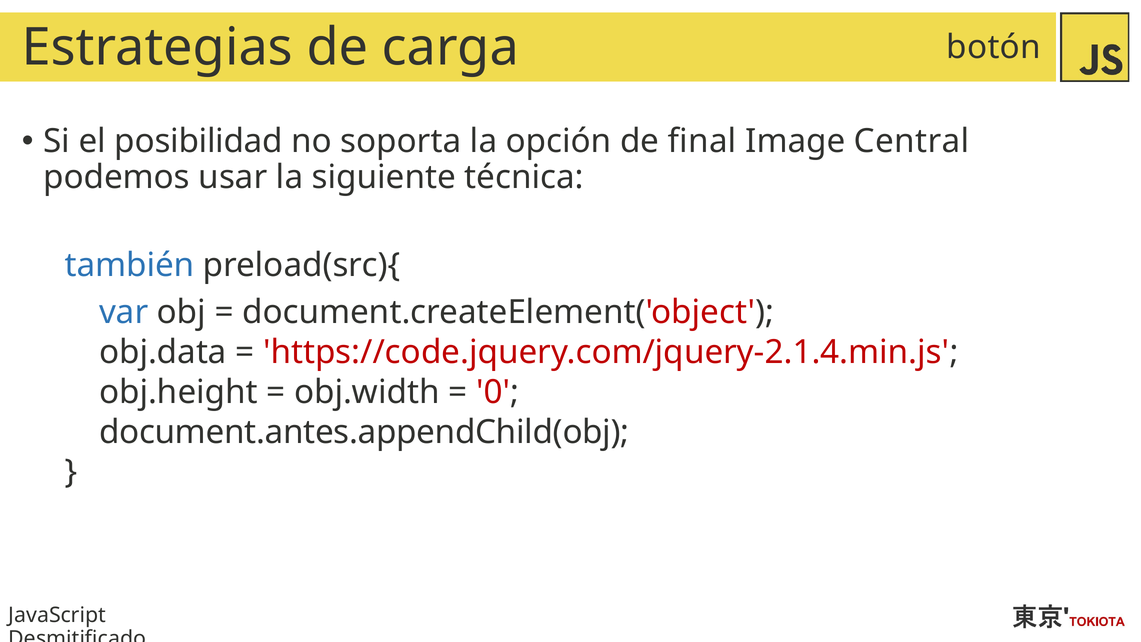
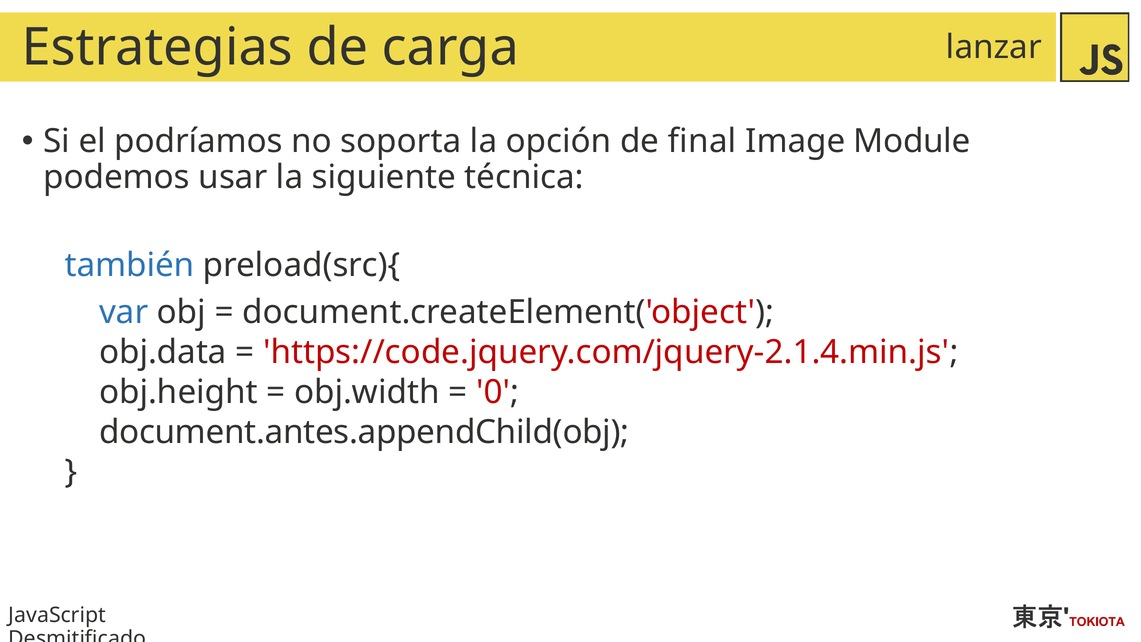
botón: botón -> lanzar
posibilidad: posibilidad -> podríamos
Central: Central -> Module
